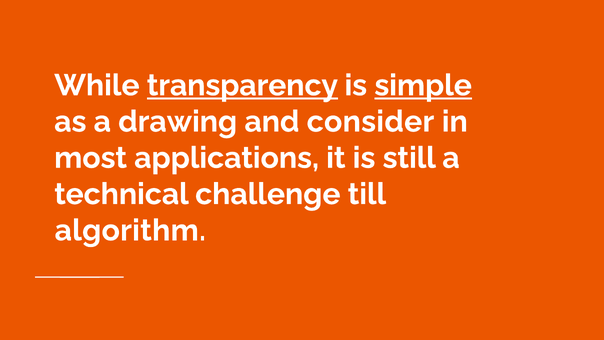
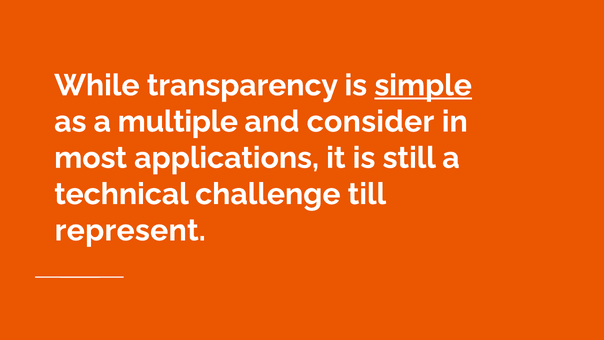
transparency underline: present -> none
drawing: drawing -> multiple
algorithm: algorithm -> represent
